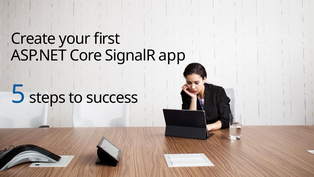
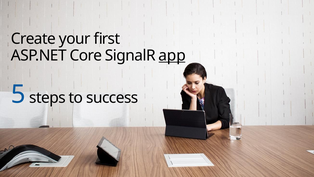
app underline: none -> present
